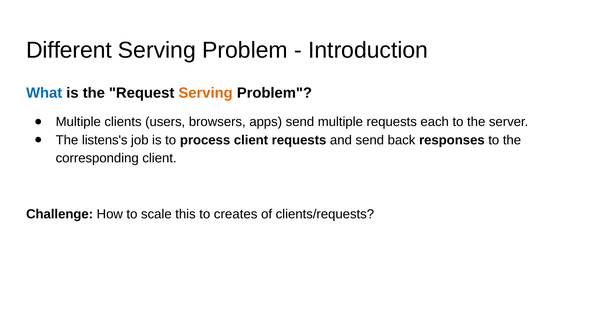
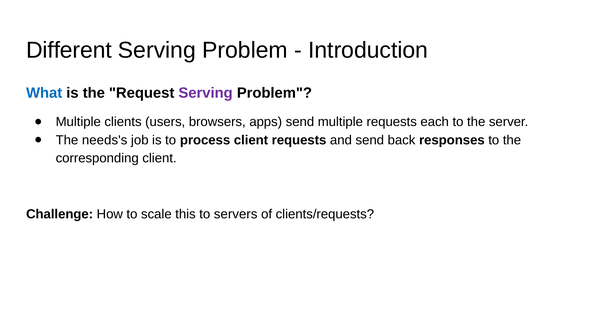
Serving at (206, 93) colour: orange -> purple
listens's: listens's -> needs's
creates: creates -> servers
